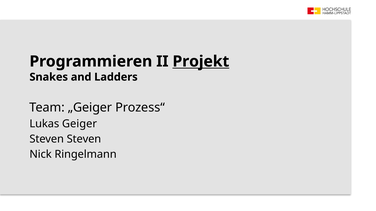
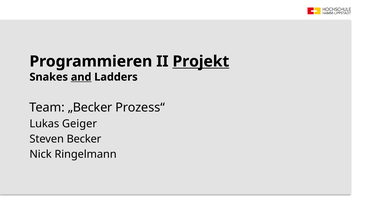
and underline: none -> present
„Geiger: „Geiger -> „Becker
Steven Steven: Steven -> Becker
